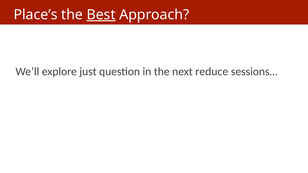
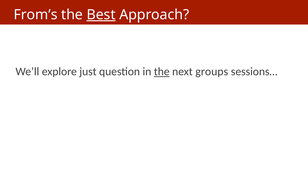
Place’s: Place’s -> From’s
the at (162, 72) underline: none -> present
reduce: reduce -> groups
